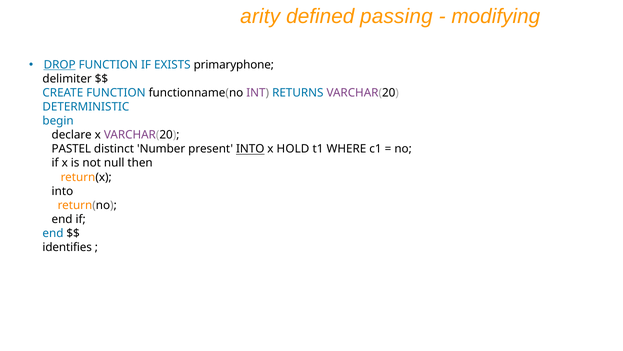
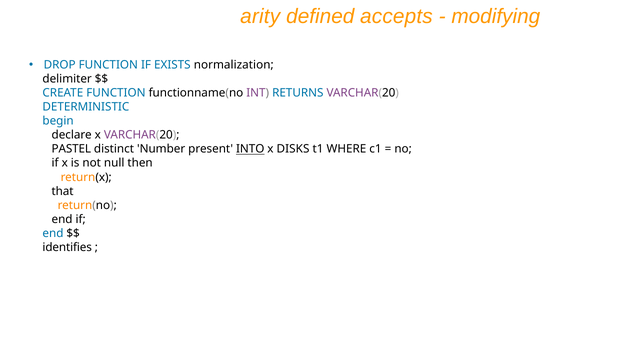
passing: passing -> accepts
DROP underline: present -> none
primaryphone: primaryphone -> normalization
HOLD: HOLD -> DISKS
into at (62, 191): into -> that
